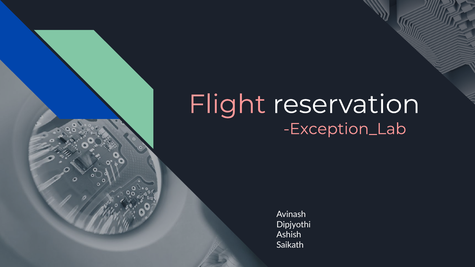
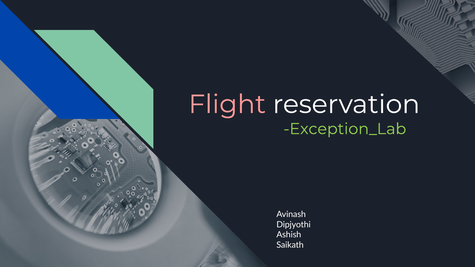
Exception_Lab colour: pink -> light green
